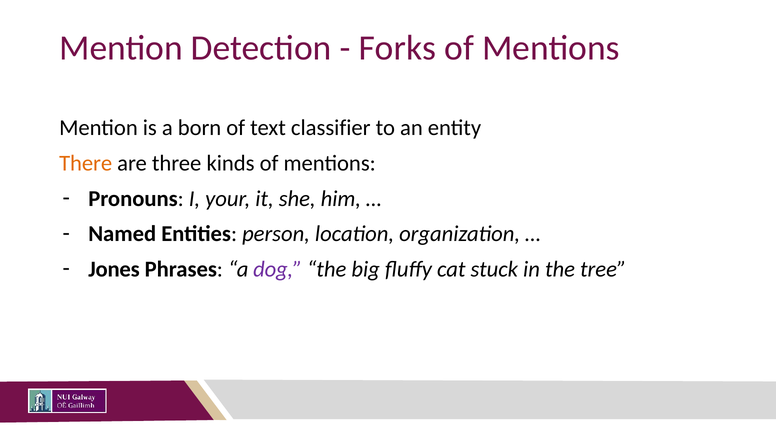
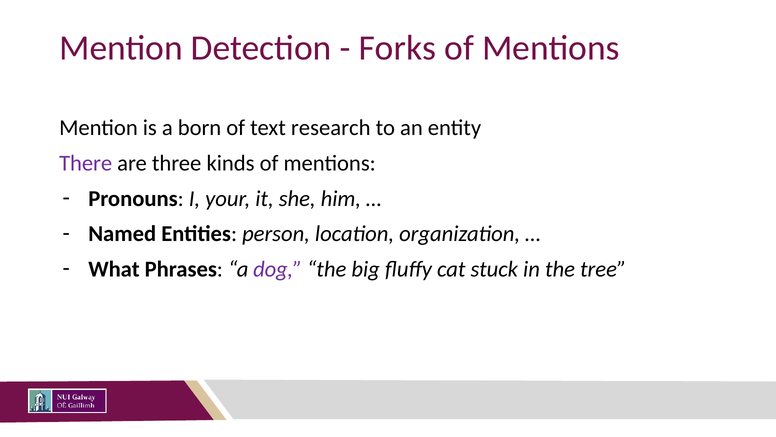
classifier: classifier -> research
There colour: orange -> purple
Jones: Jones -> What
